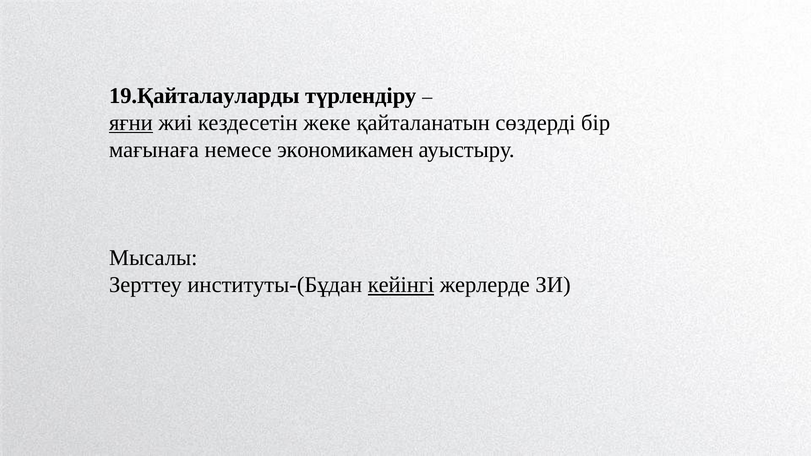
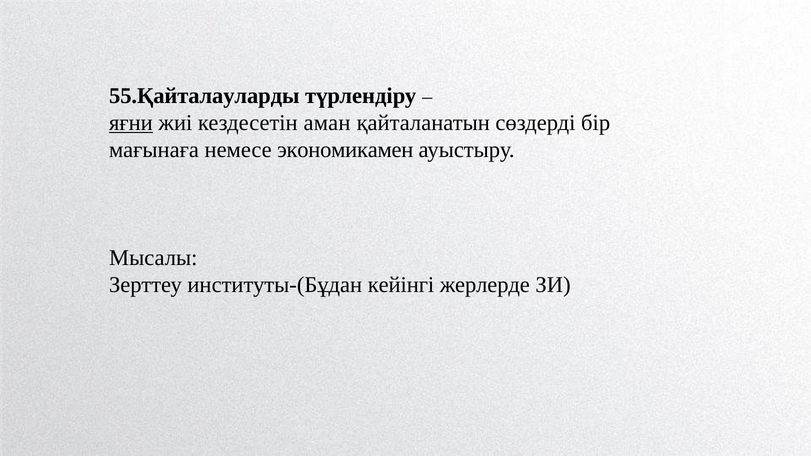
19.Қайталауларды: 19.Қайталауларды -> 55.Қайталауларды
жеке: жеке -> аман
кейінгі underline: present -> none
